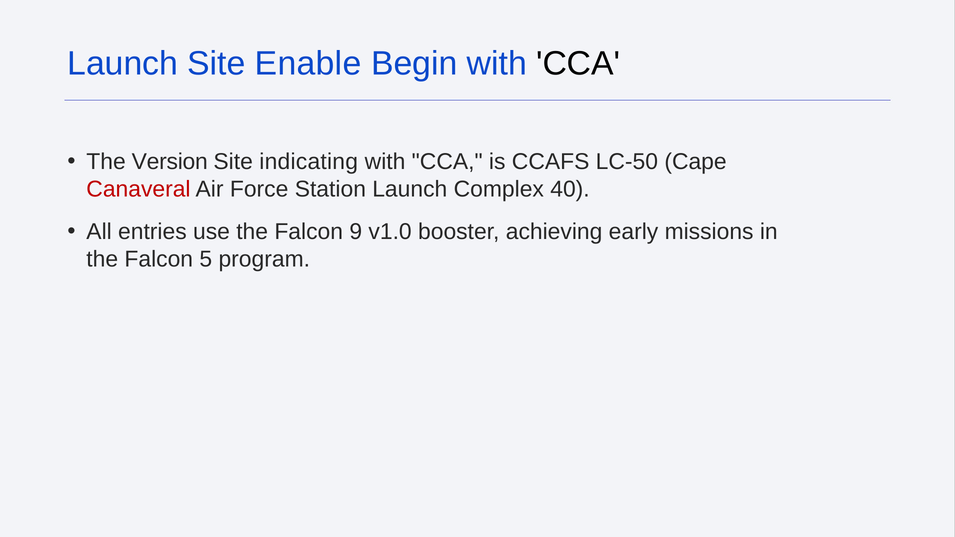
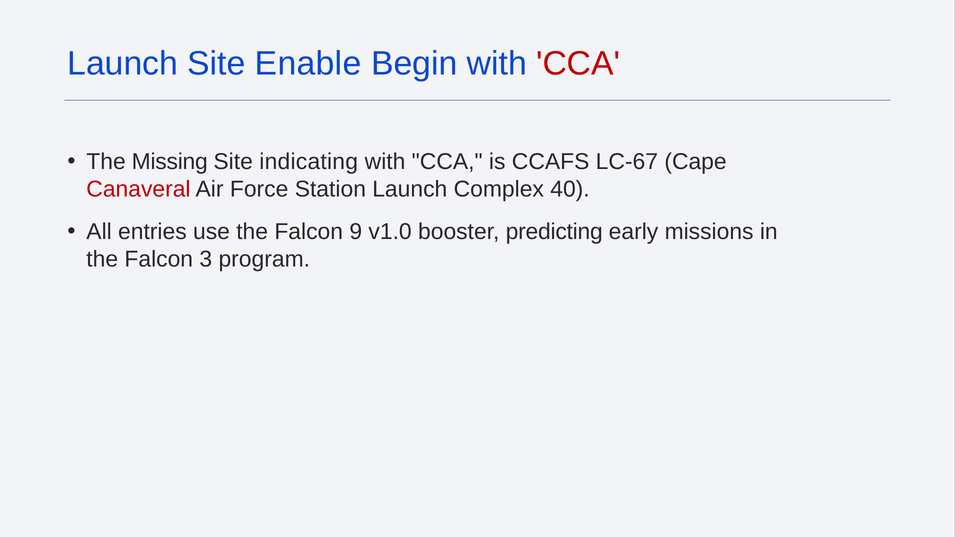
CCA at (578, 64) colour: black -> red
Version: Version -> Missing
LC-50: LC-50 -> LC-67
achieving: achieving -> predicting
5: 5 -> 3
